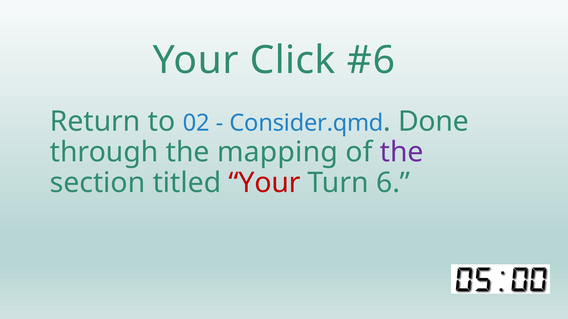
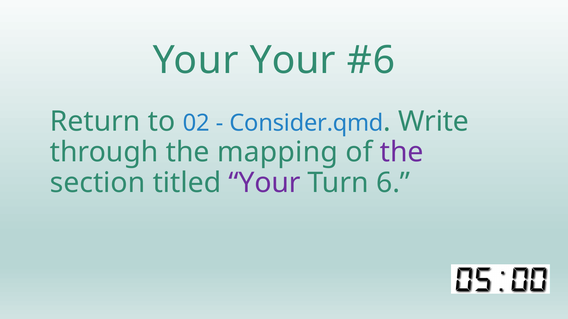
Your Click: Click -> Your
Done: Done -> Write
Your at (265, 183) colour: red -> purple
